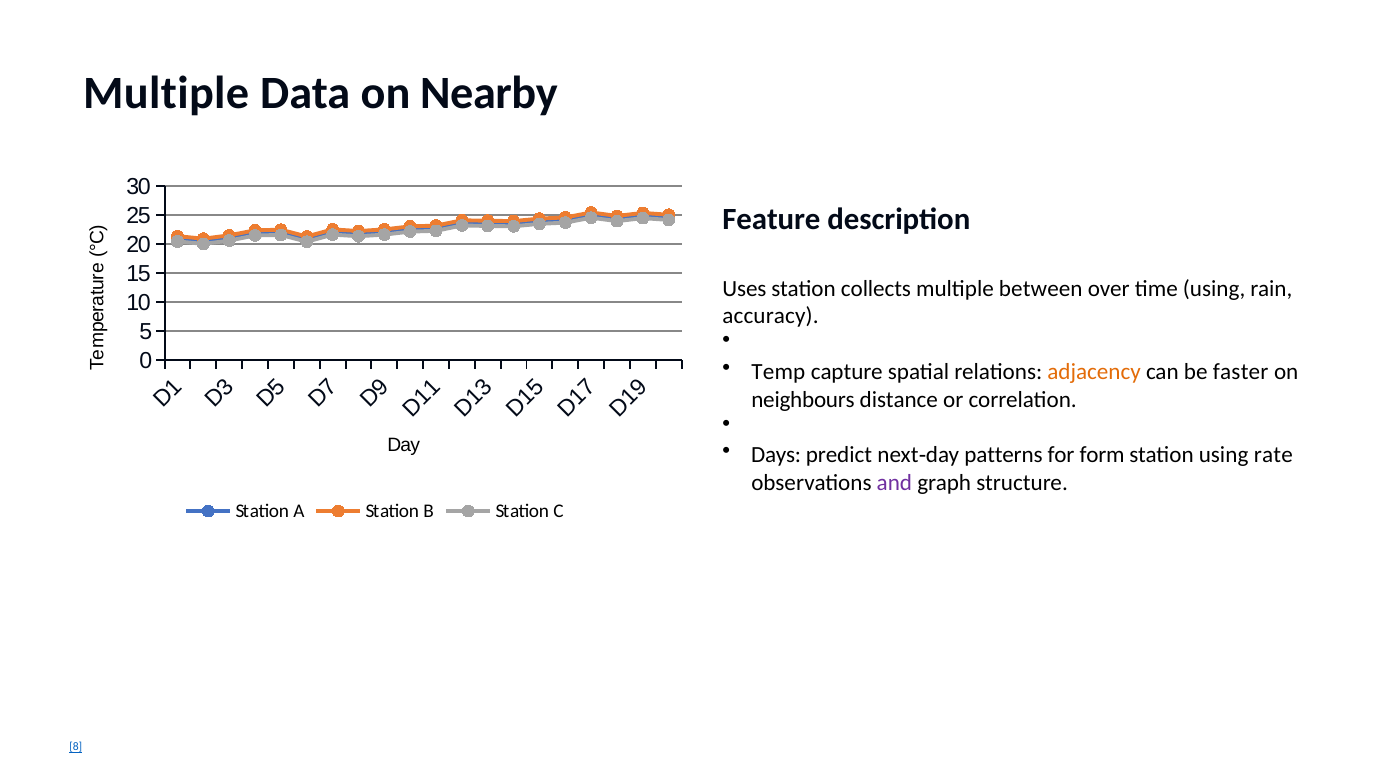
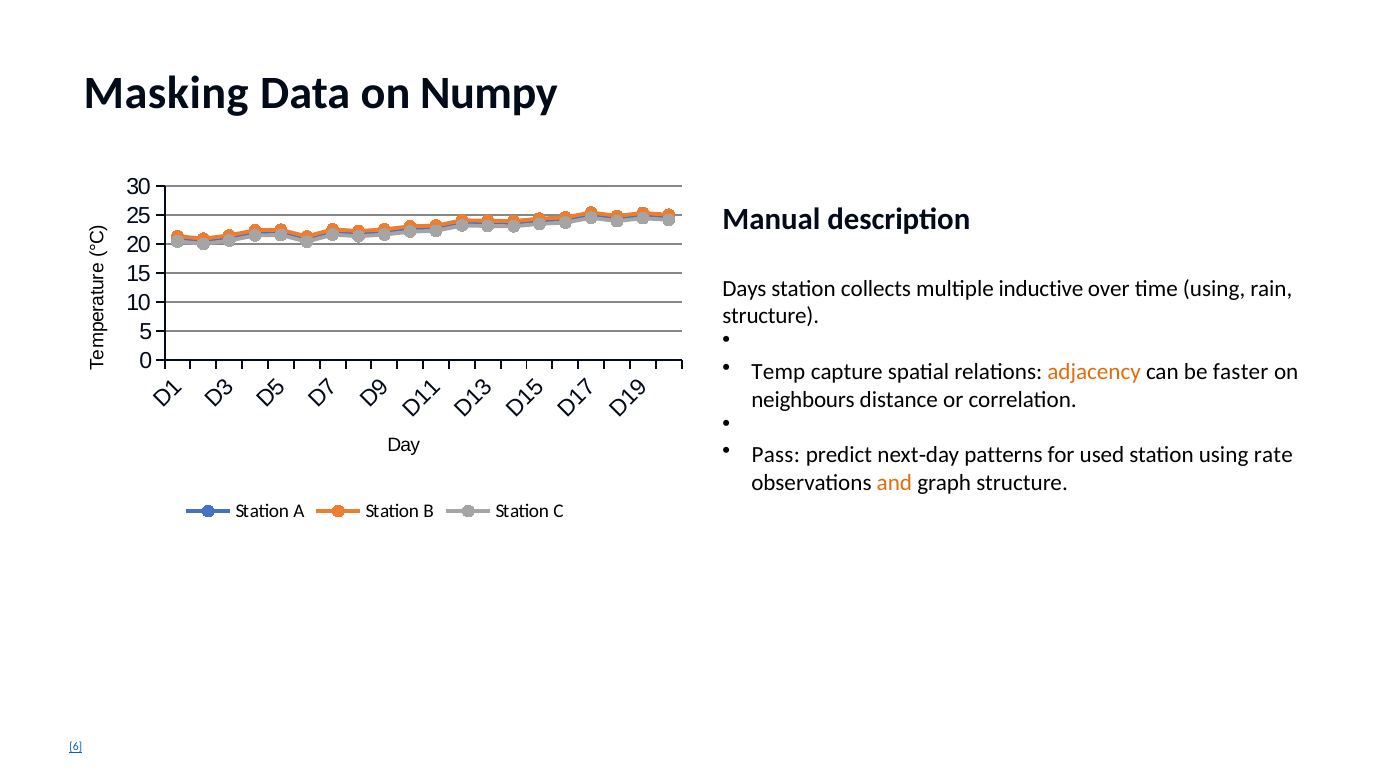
Multiple at (166, 93): Multiple -> Masking
Nearby: Nearby -> Numpy
Feature: Feature -> Manual
Uses: Uses -> Days
between: between -> inductive
accuracy at (771, 316): accuracy -> structure
Days: Days -> Pass
form: form -> used
and colour: purple -> orange
8: 8 -> 6
